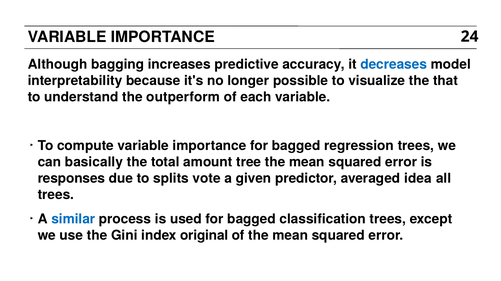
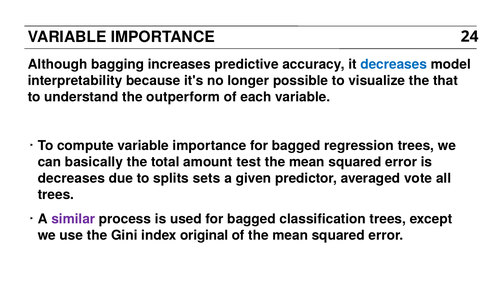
tree: tree -> test
responses at (71, 179): responses -> decreases
vote: vote -> sets
idea: idea -> vote
similar colour: blue -> purple
